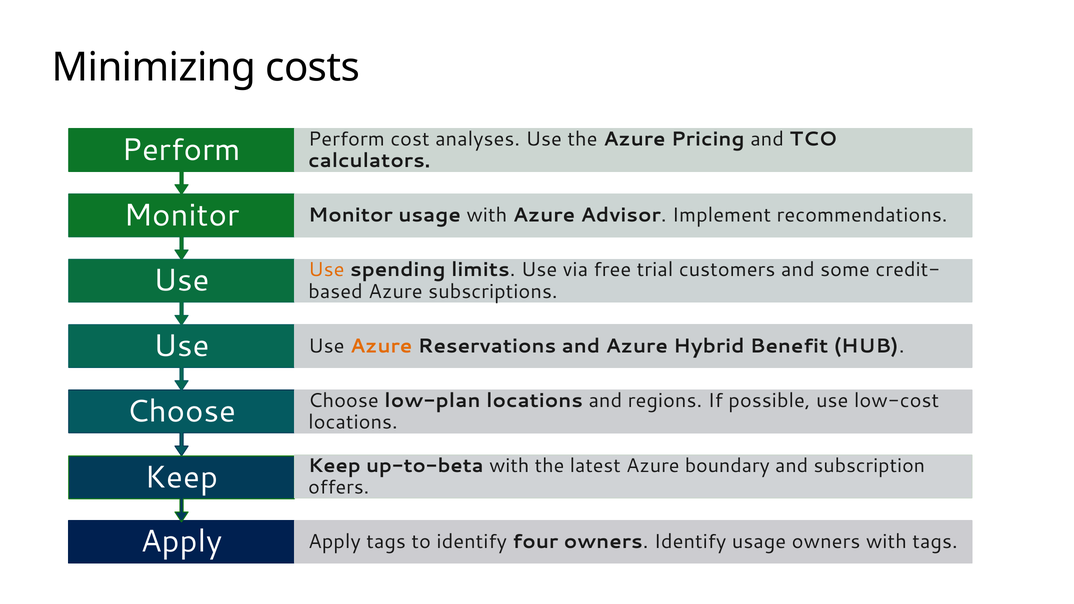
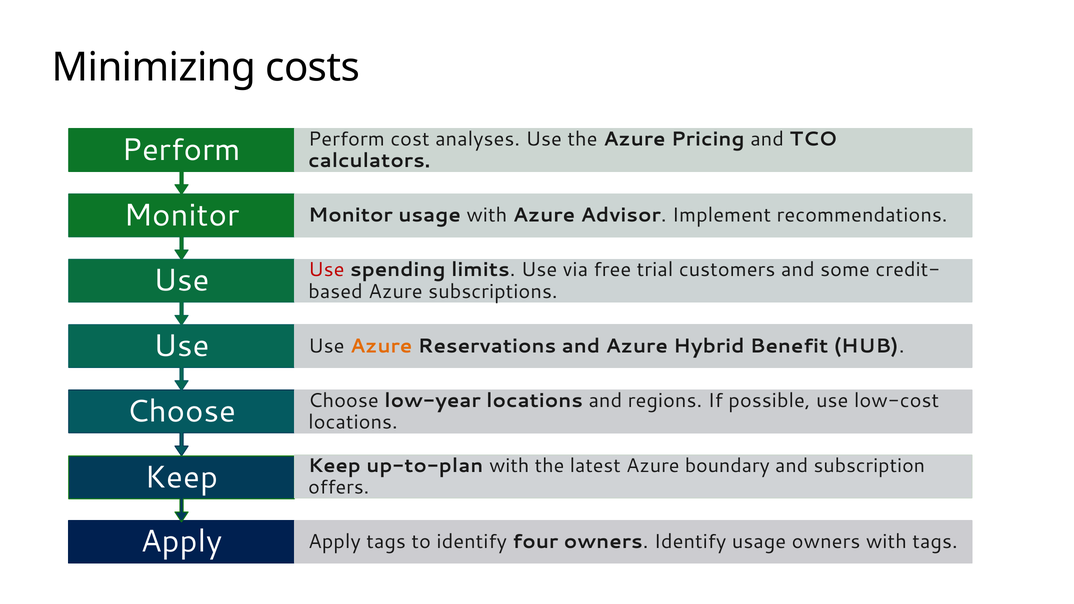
Use at (326, 270) colour: orange -> red
low-plan: low-plan -> low-year
up-to-beta: up-to-beta -> up-to-plan
